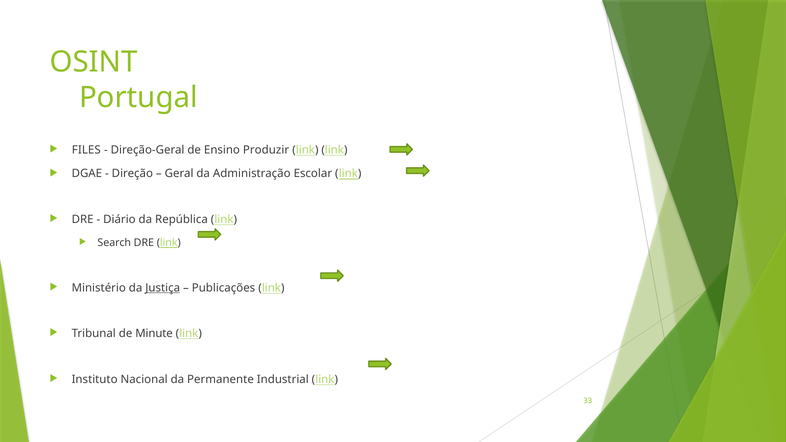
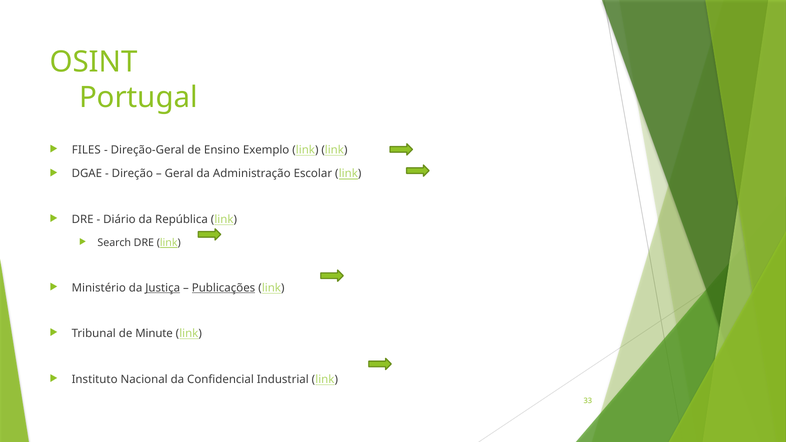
Produzir: Produzir -> Exemplo
Publicações underline: none -> present
Permanente: Permanente -> Confidencial
